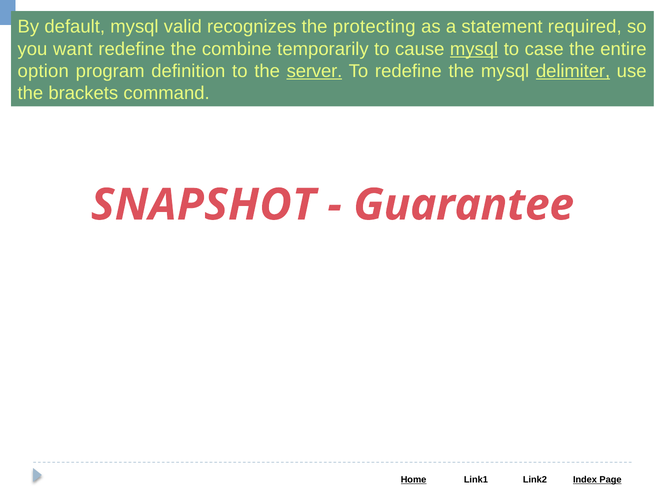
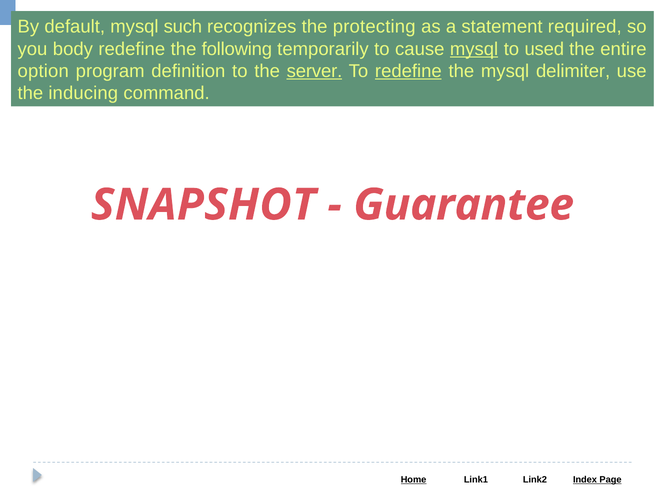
valid: valid -> such
want: want -> body
combine: combine -> following
case: case -> used
redefine at (408, 71) underline: none -> present
delimiter underline: present -> none
brackets: brackets -> inducing
